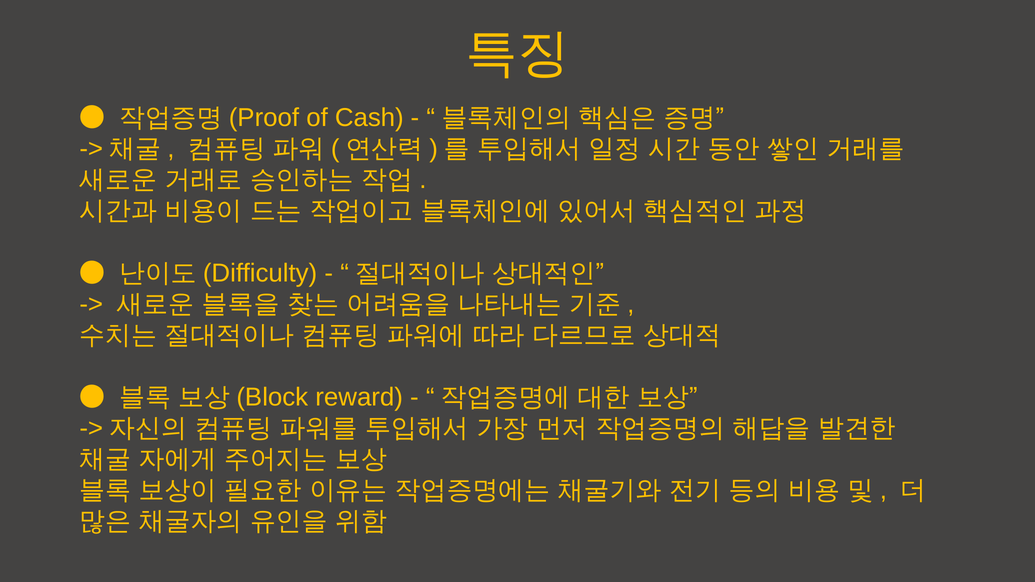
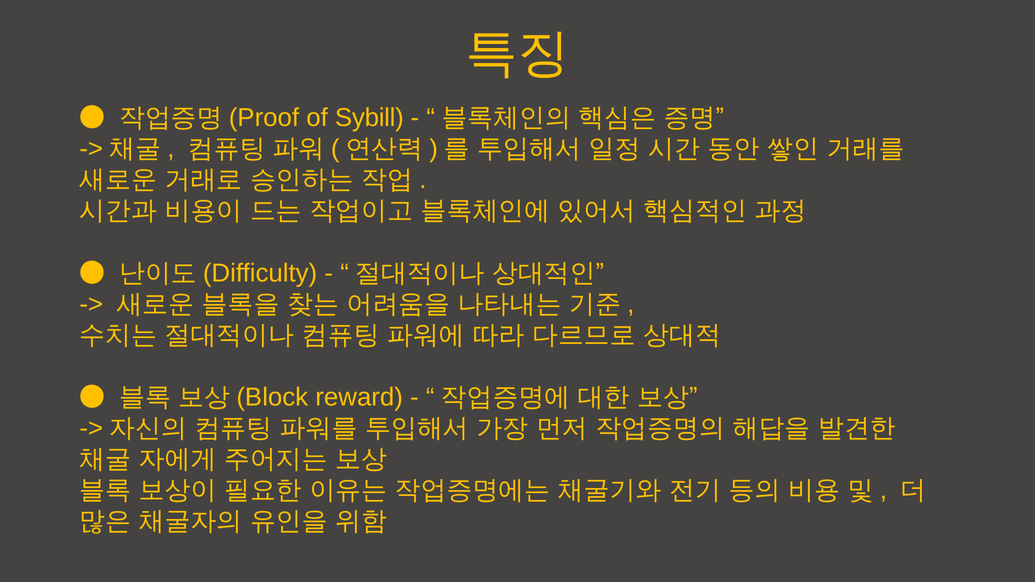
Cash: Cash -> Sybill
